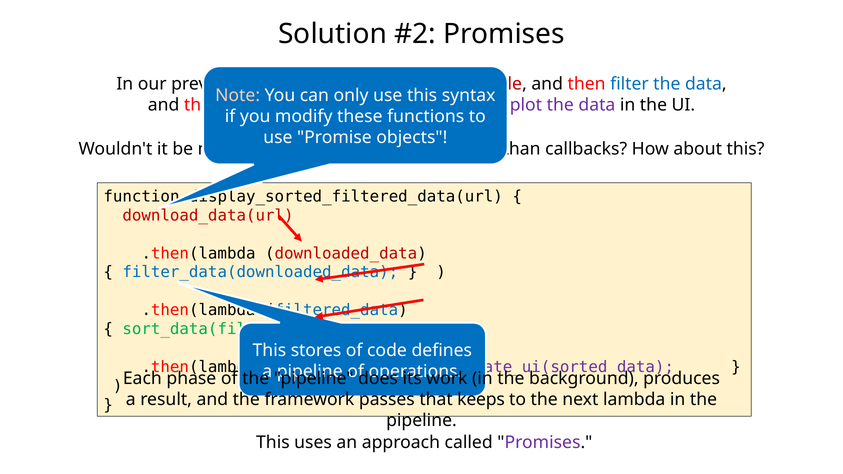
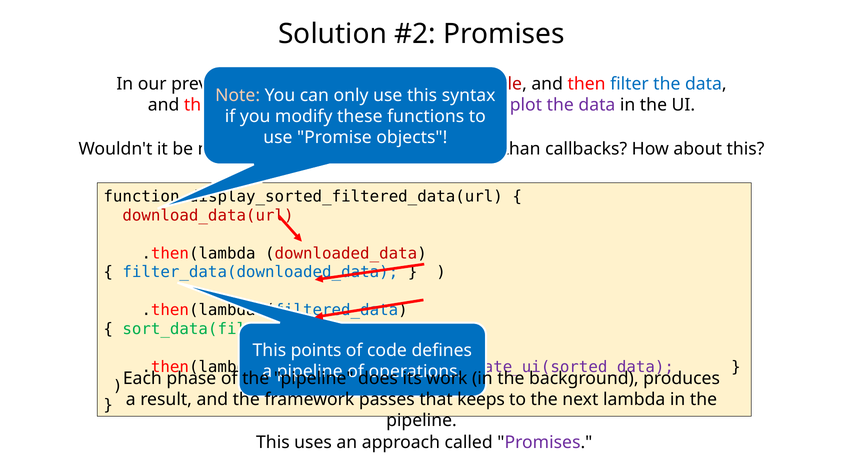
stores: stores -> points
